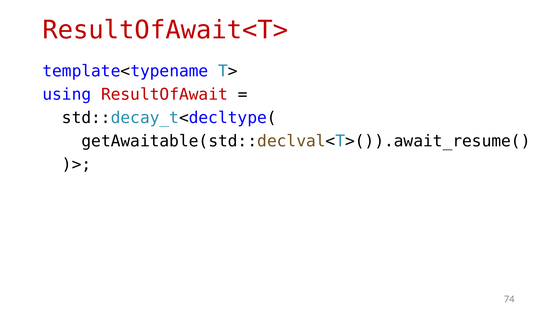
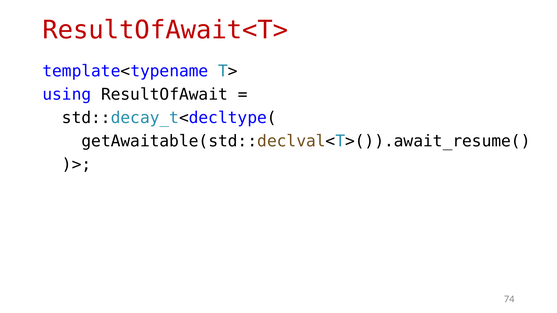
ResultOfAwait colour: red -> black
